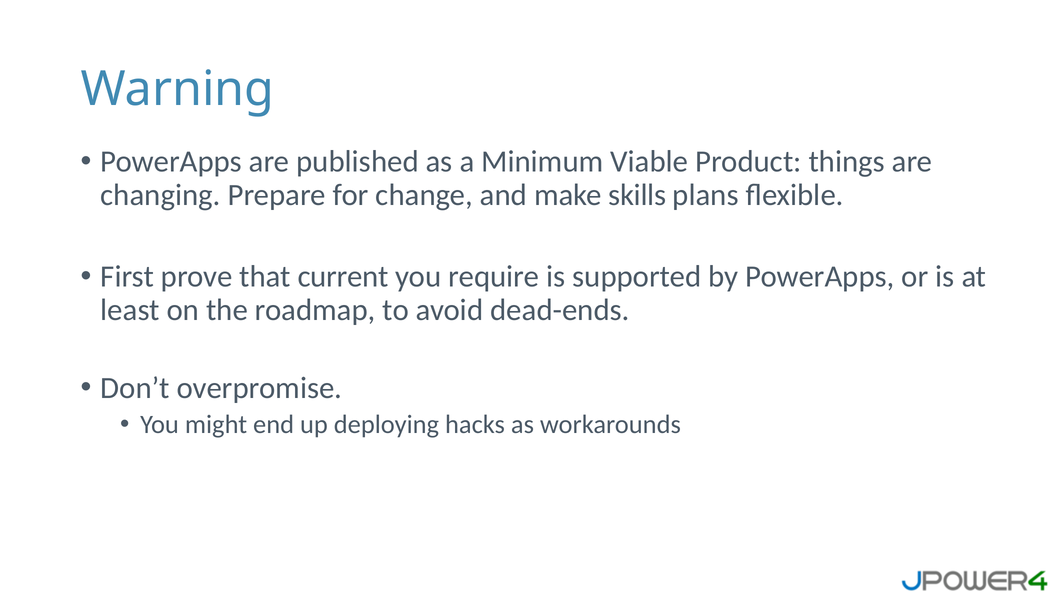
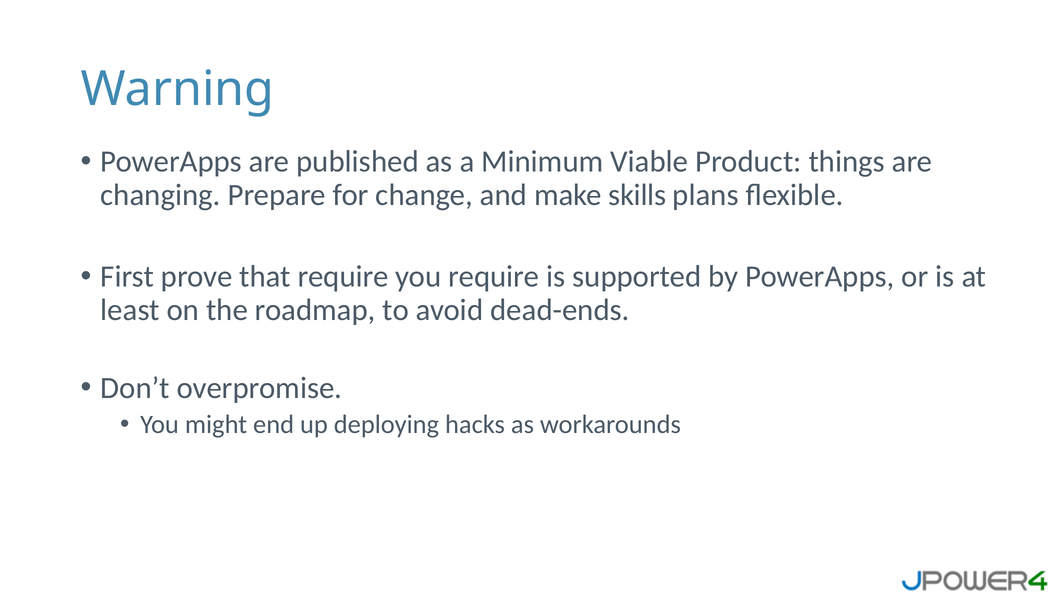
that current: current -> require
